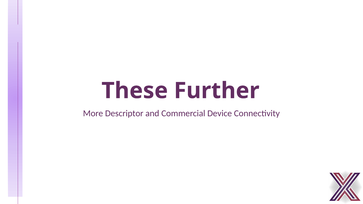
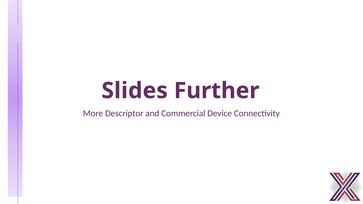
These: These -> Slides
